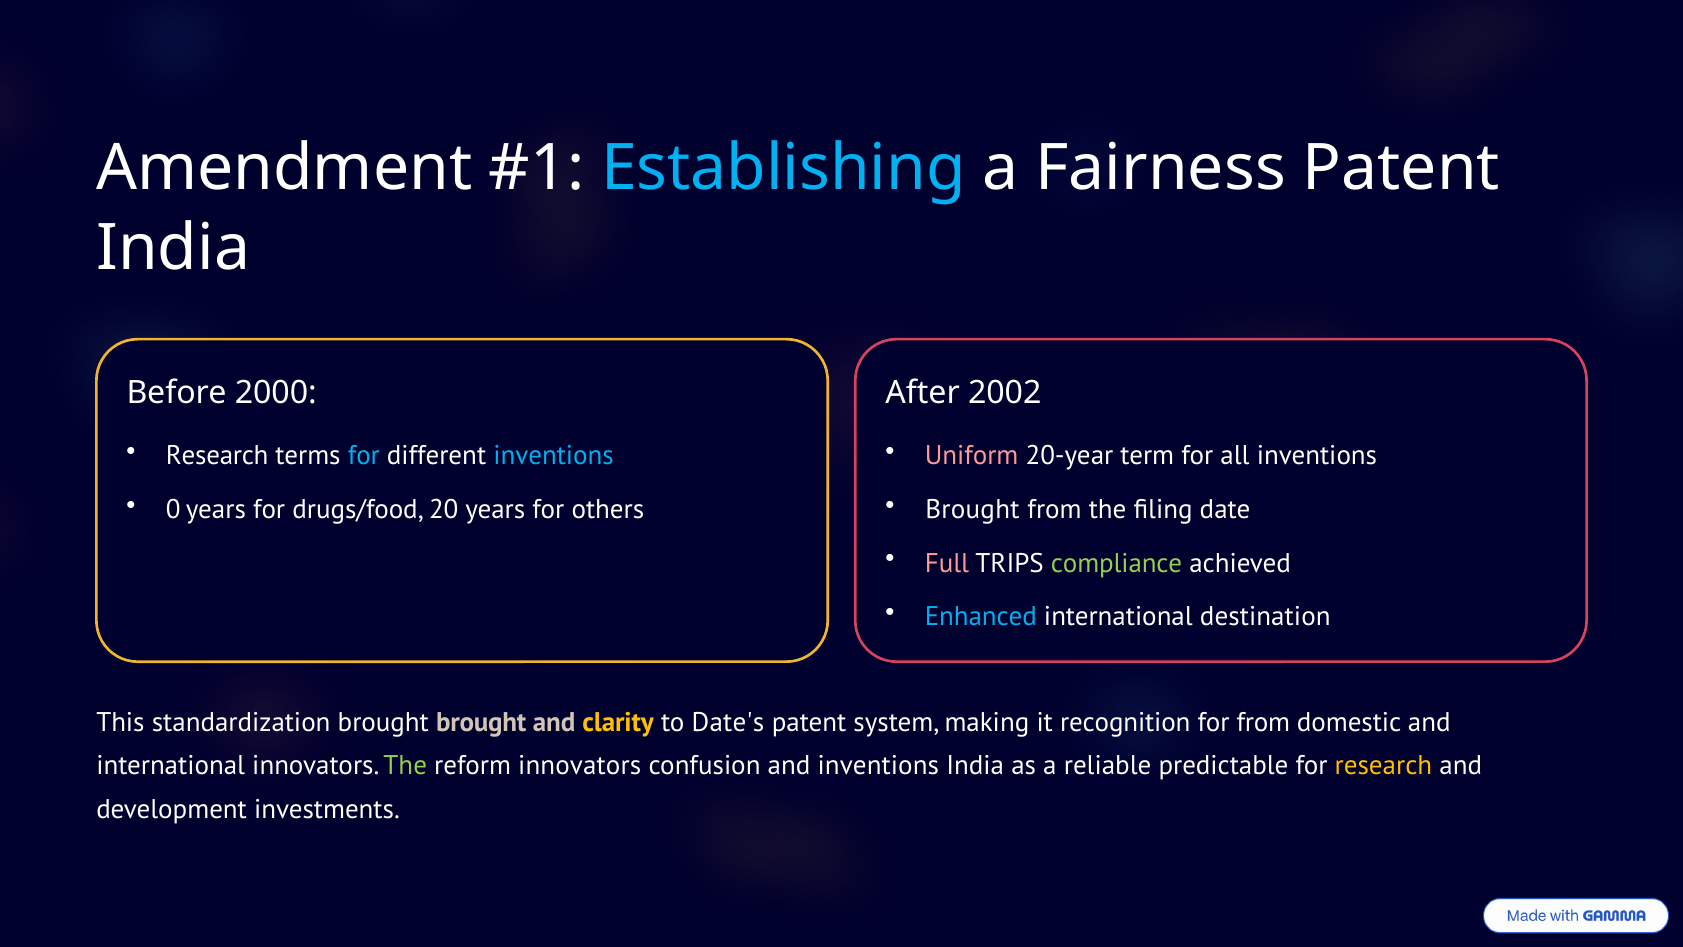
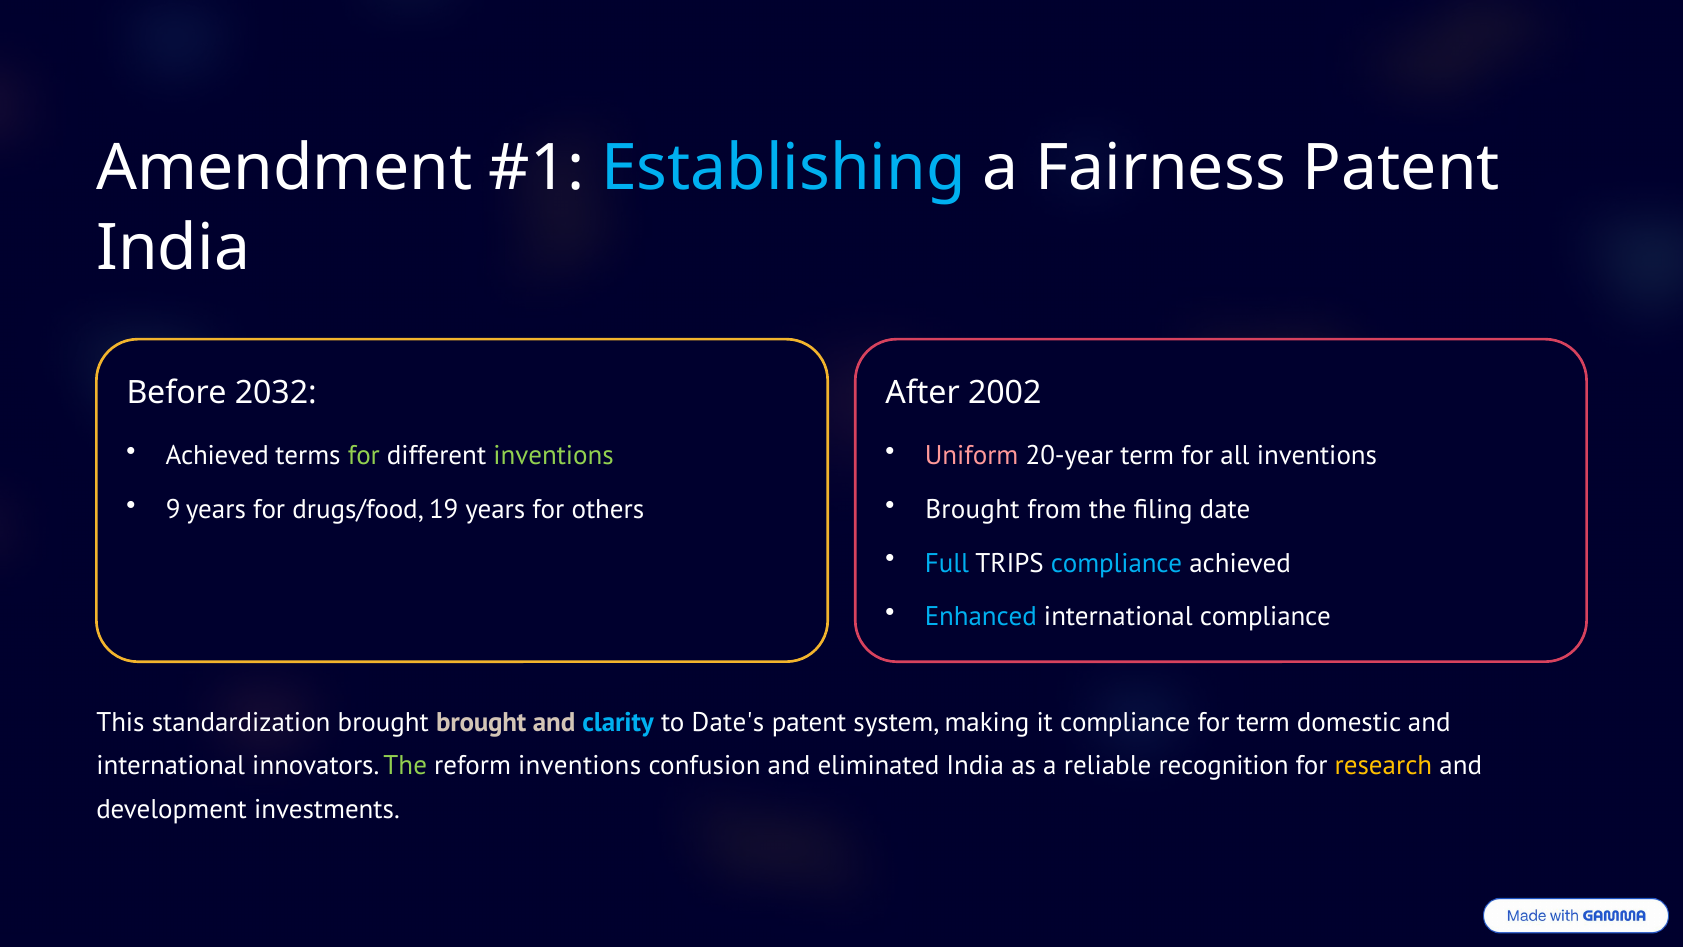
2000: 2000 -> 2032
Research at (217, 456): Research -> Achieved
for at (364, 456) colour: light blue -> light green
inventions at (554, 456) colour: light blue -> light green
0: 0 -> 9
20: 20 -> 19
Full colour: pink -> light blue
compliance at (1117, 563) colour: light green -> light blue
international destination: destination -> compliance
clarity colour: yellow -> light blue
it recognition: recognition -> compliance
for from: from -> term
reform innovators: innovators -> inventions
and inventions: inventions -> eliminated
predictable: predictable -> recognition
